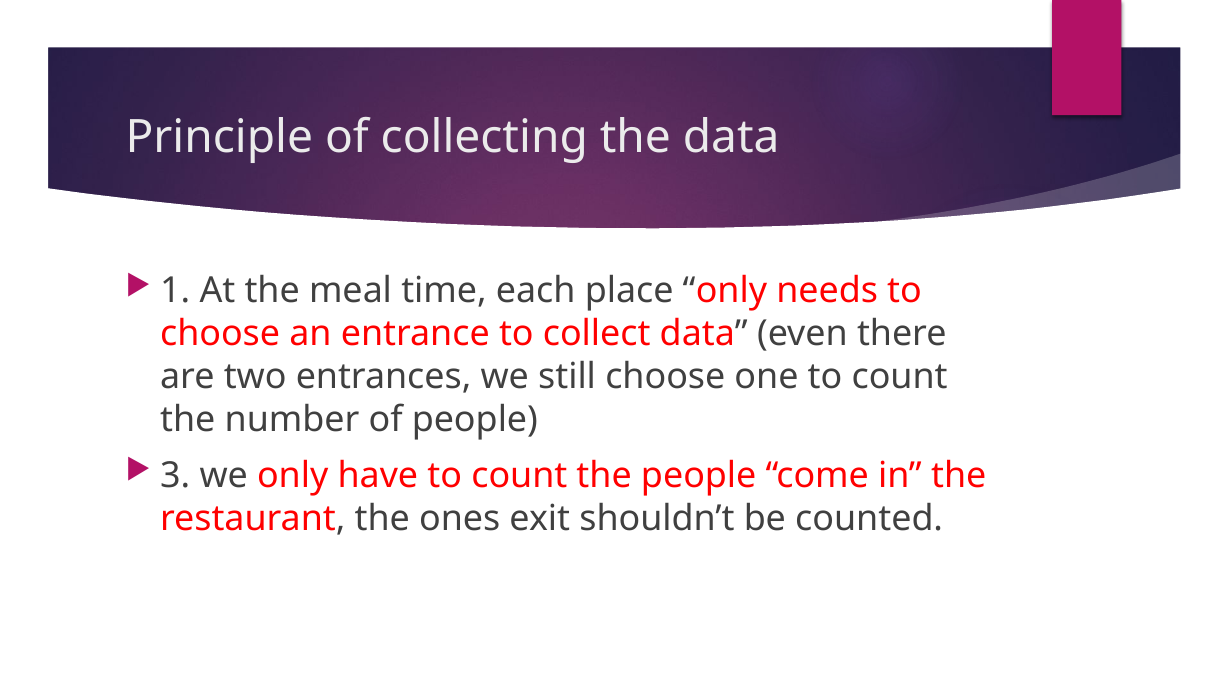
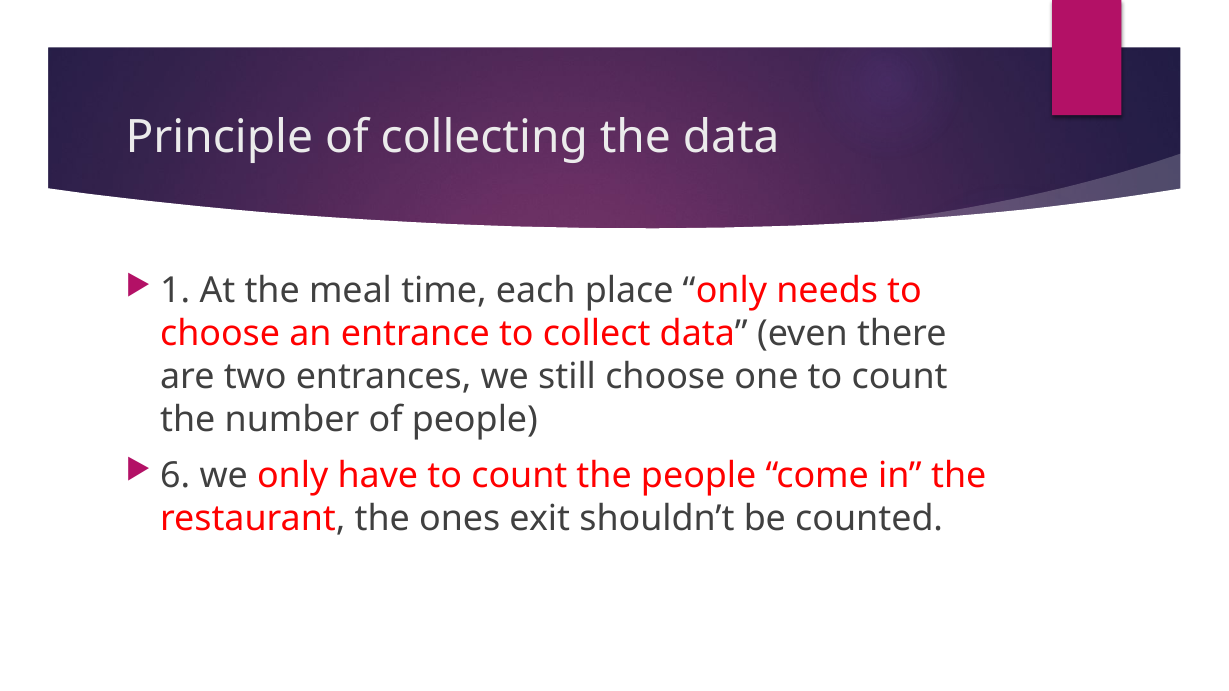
3: 3 -> 6
